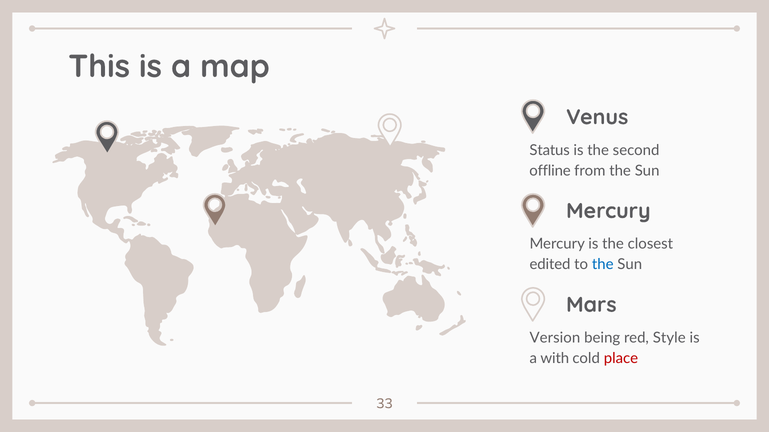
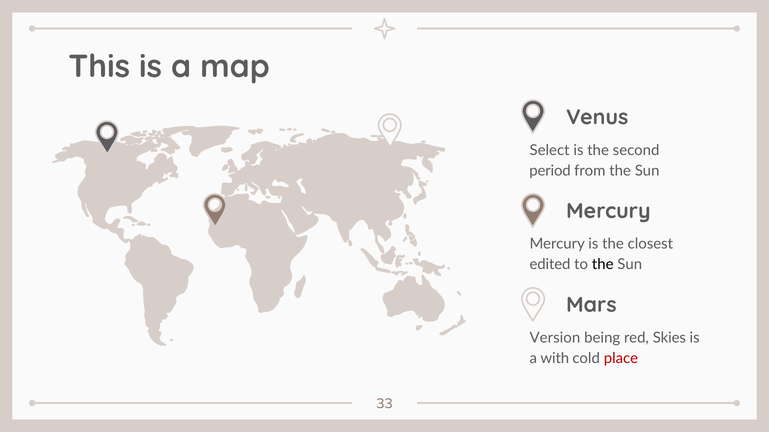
Status: Status -> Select
offline: offline -> period
the at (603, 265) colour: blue -> black
Style: Style -> Skies
